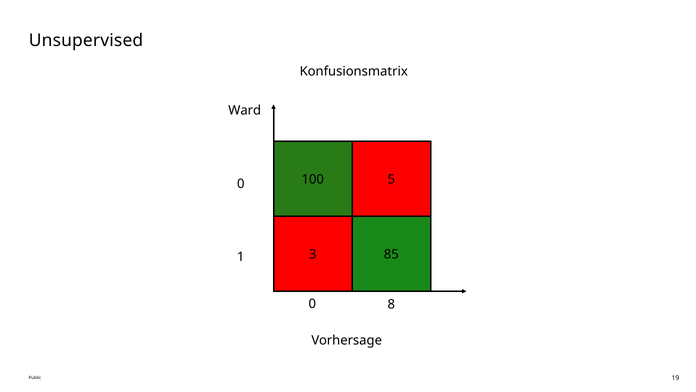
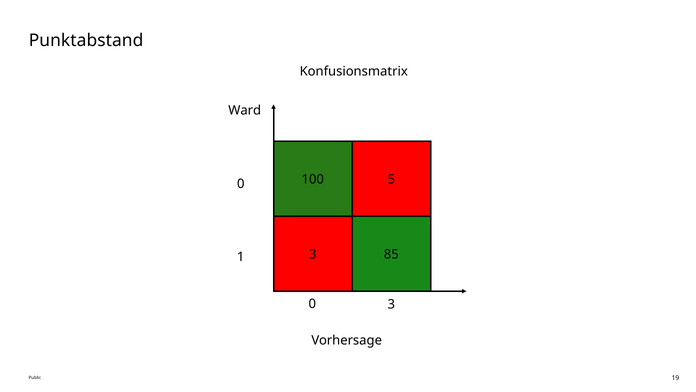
Unsupervised: Unsupervised -> Punktabstand
0 8: 8 -> 3
